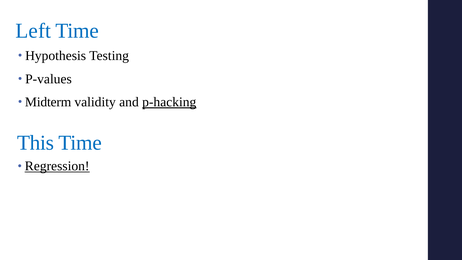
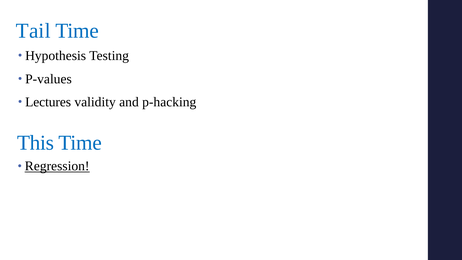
Left: Left -> Tail
Midterm: Midterm -> Lectures
p-hacking underline: present -> none
